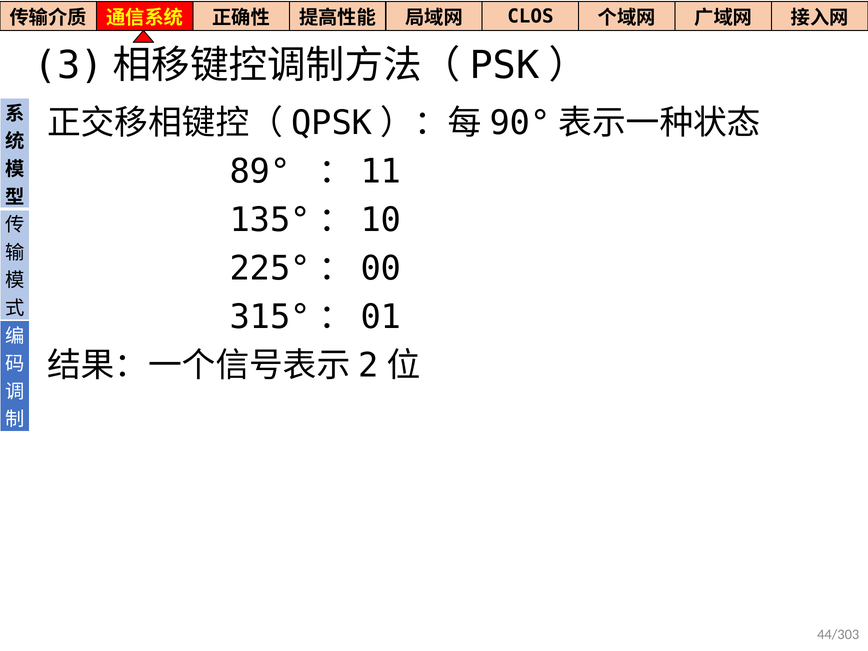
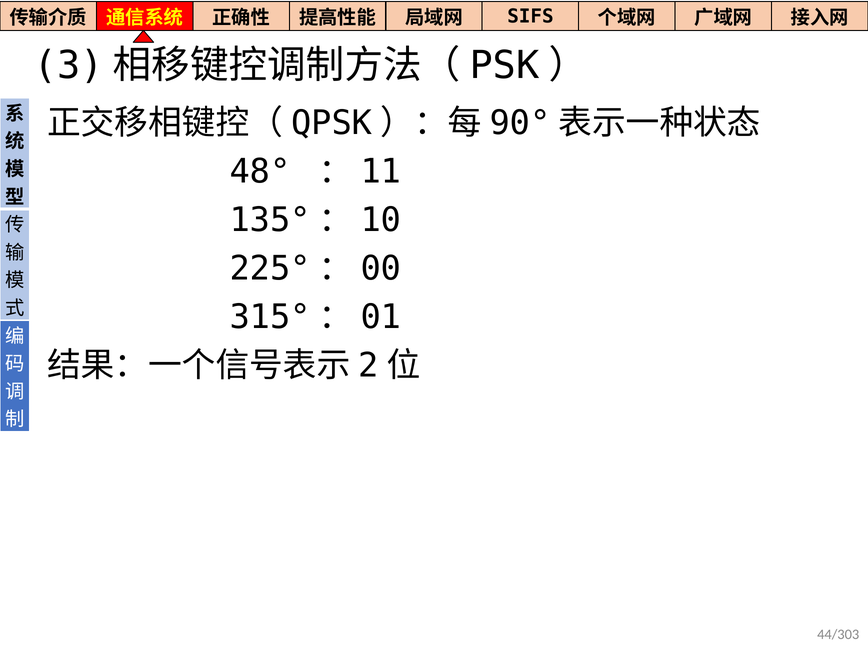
CLOS: CLOS -> SIFS
89°: 89° -> 48°
